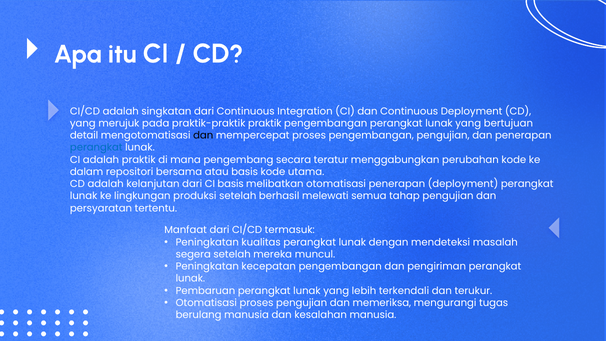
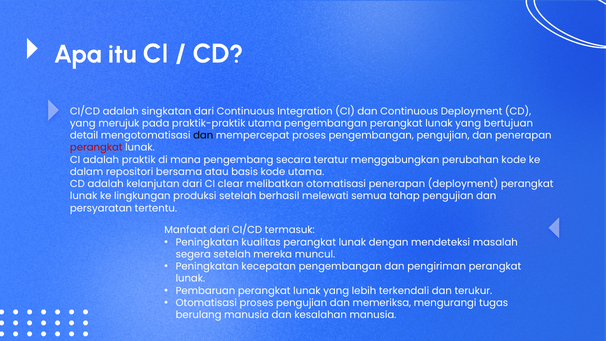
praktik-praktik praktik: praktik -> utama
perangkat at (96, 148) colour: blue -> red
CI basis: basis -> clear
